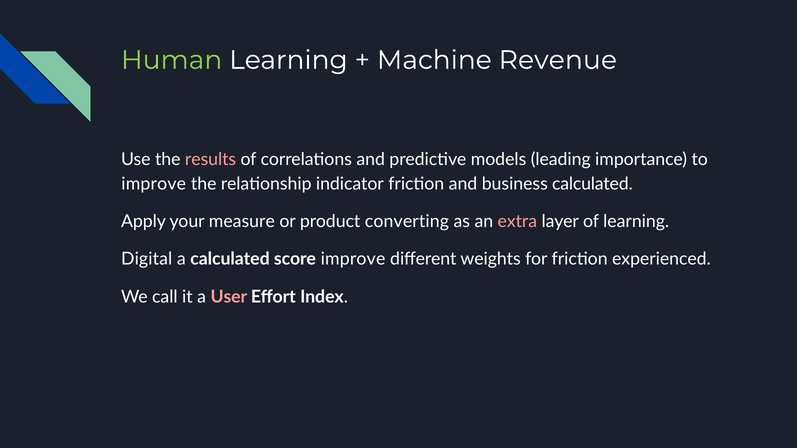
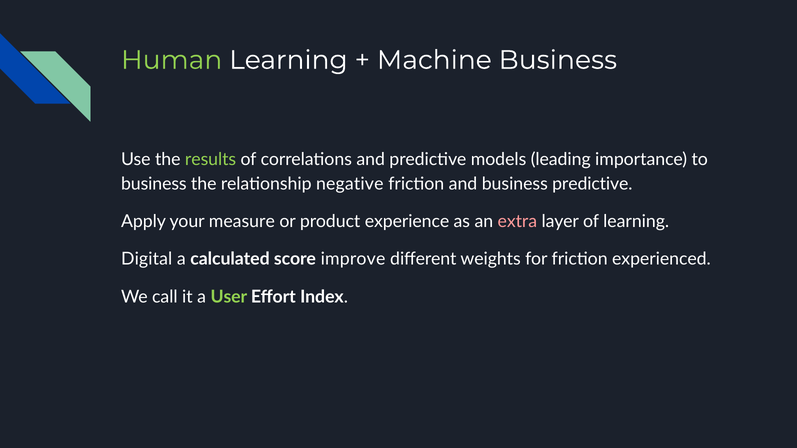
Machine Revenue: Revenue -> Business
results colour: pink -> light green
improve at (154, 184): improve -> business
indicator: indicator -> negative
business calculated: calculated -> predictive
converting: converting -> experience
User colour: pink -> light green
